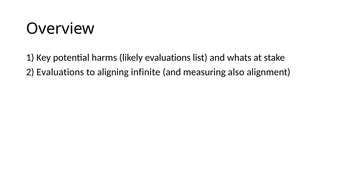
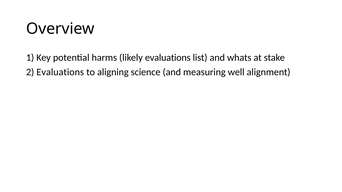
infinite: infinite -> science
also: also -> well
